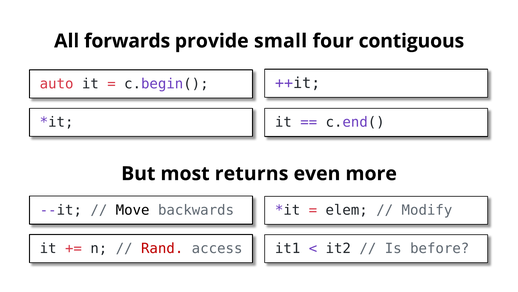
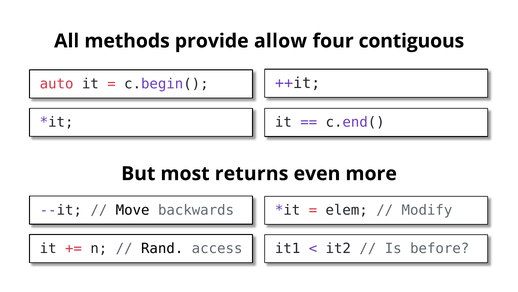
forwards: forwards -> methods
small: small -> allow
Rand colour: red -> black
